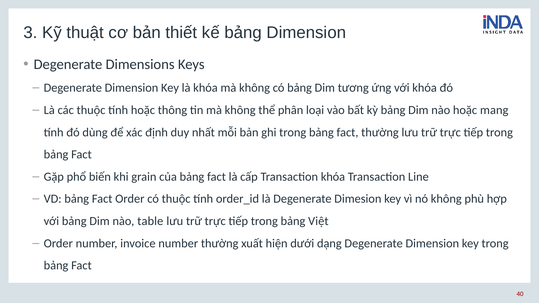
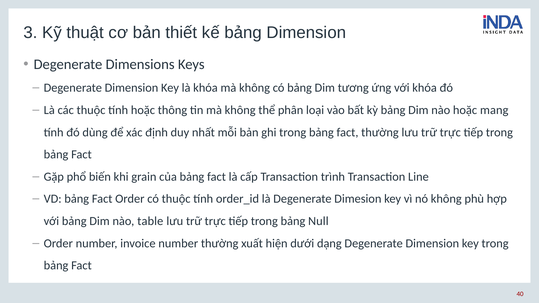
Transaction khóa: khóa -> trình
Việt: Việt -> Null
